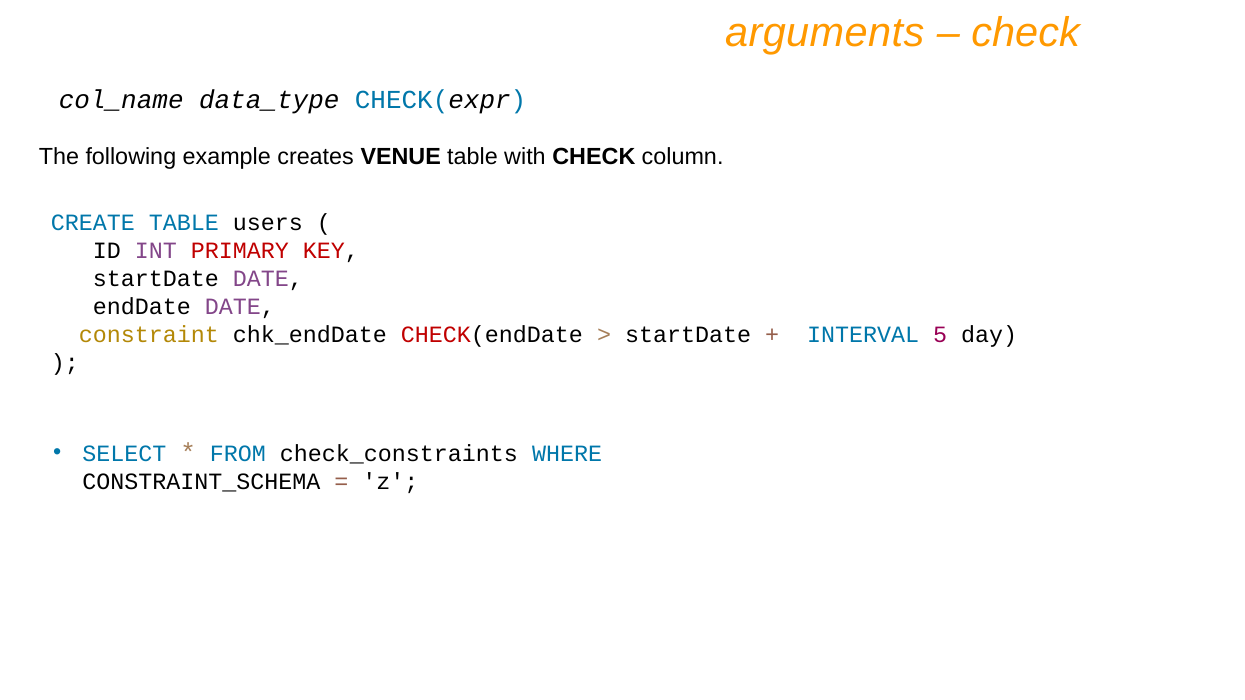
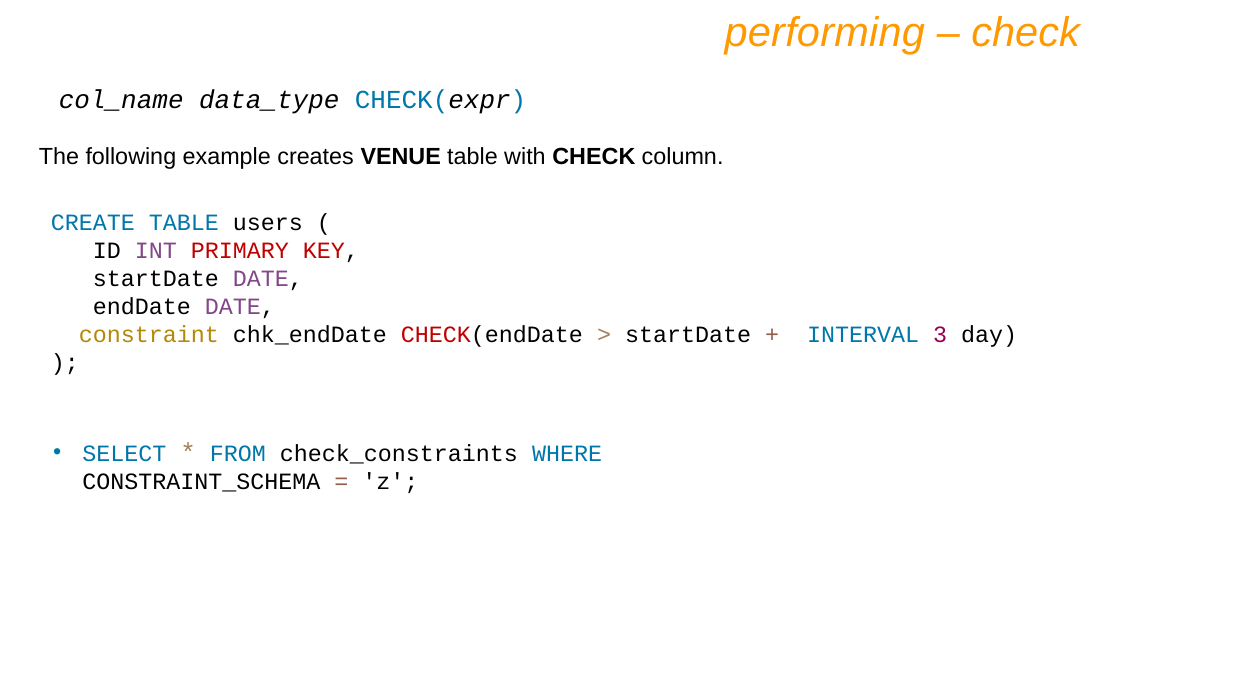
arguments: arguments -> performing
5: 5 -> 3
